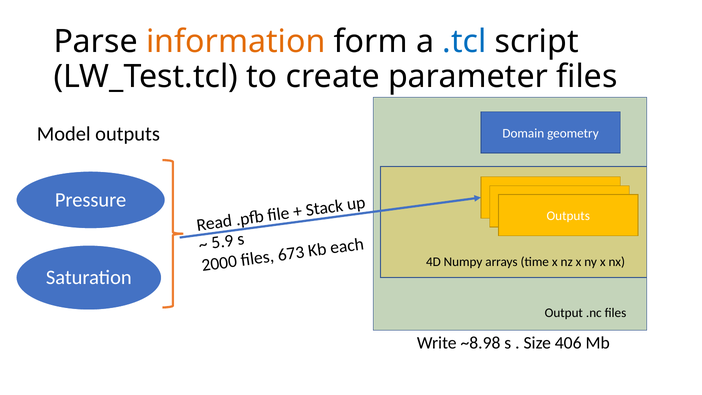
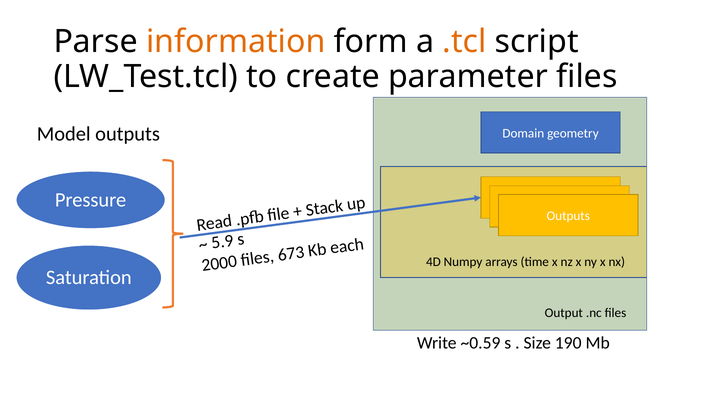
.tcl colour: blue -> orange
~8.98: ~8.98 -> ~0.59
406: 406 -> 190
